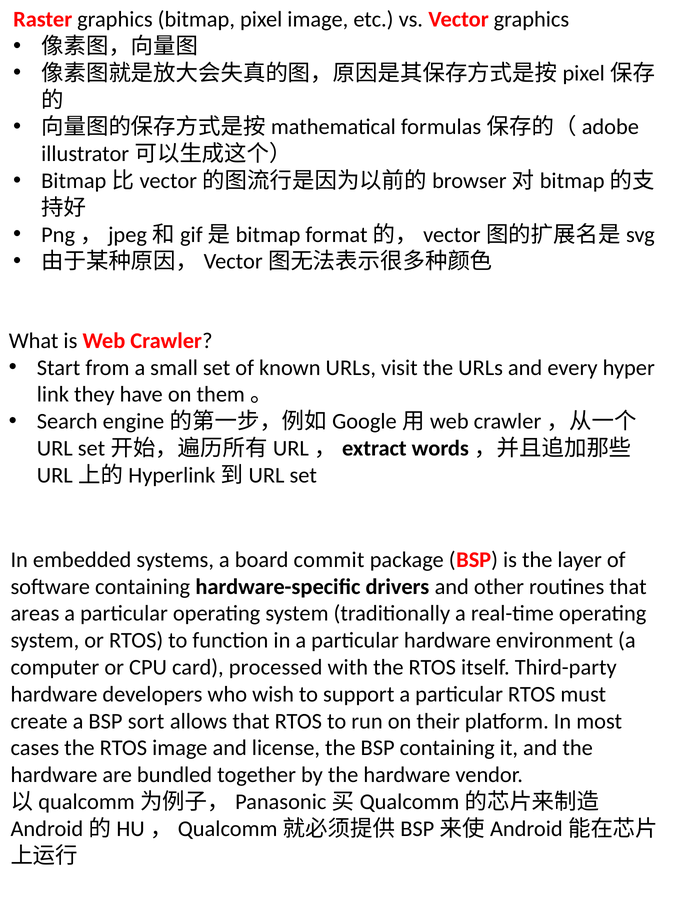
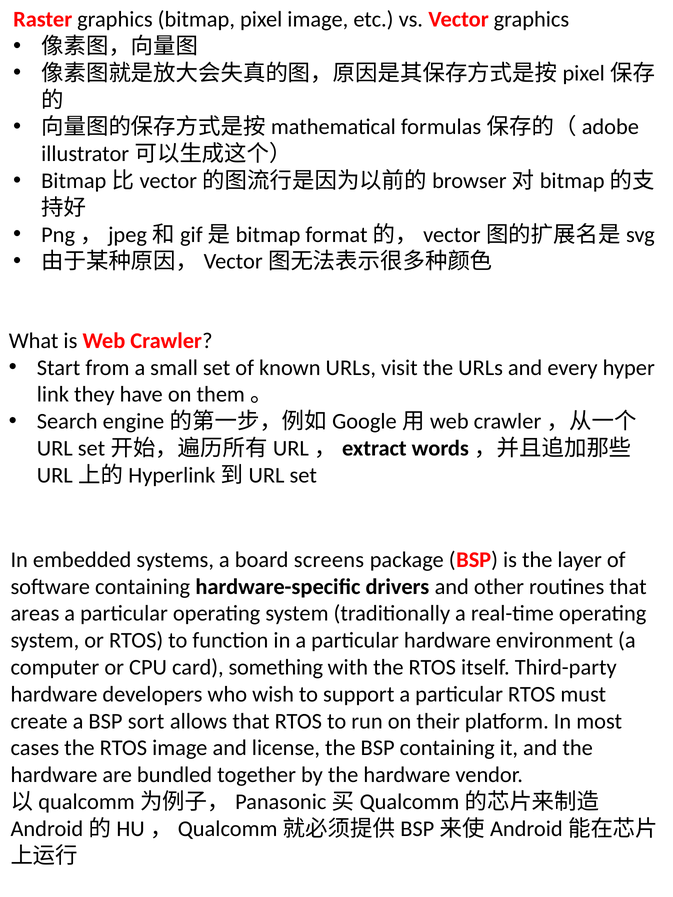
commit: commit -> screens
processed: processed -> something
